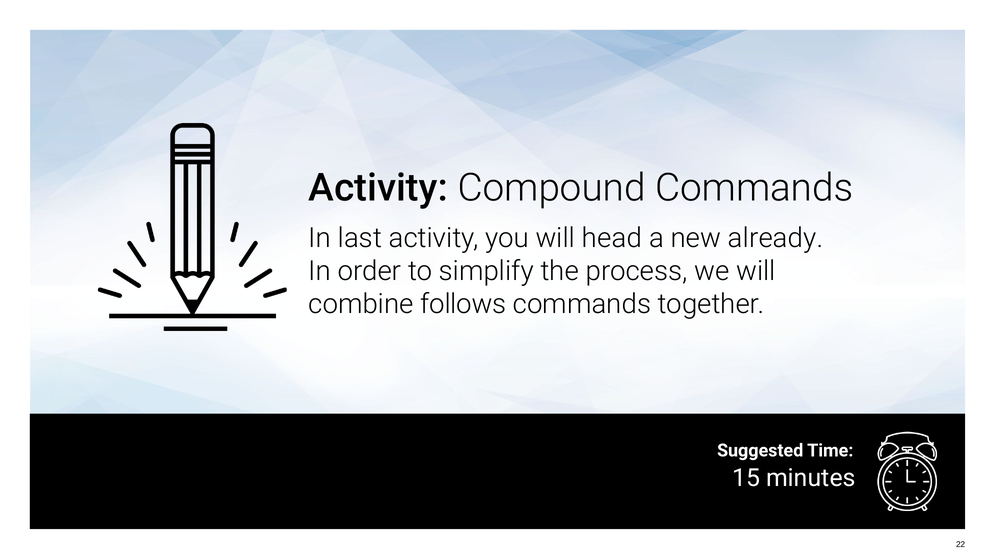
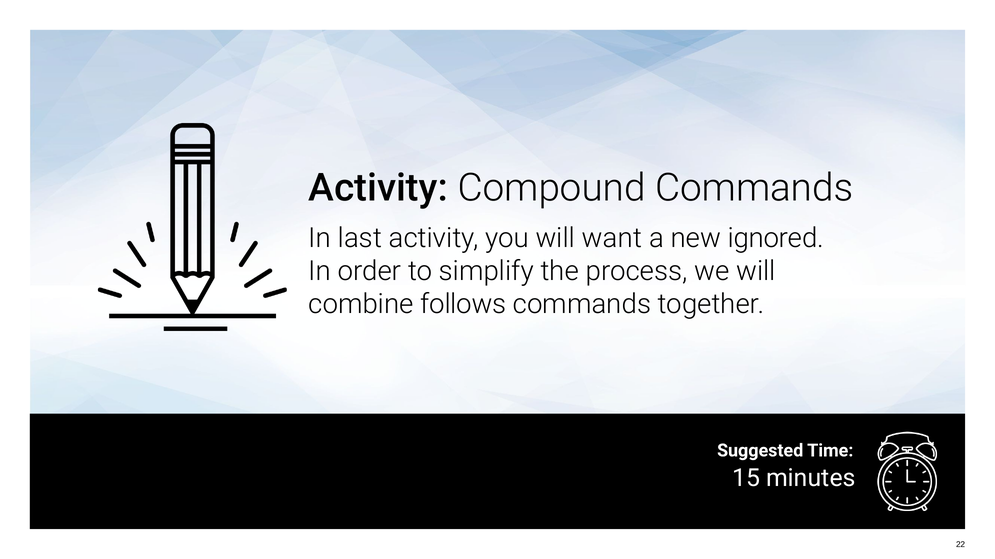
head: head -> want
already: already -> ignored
